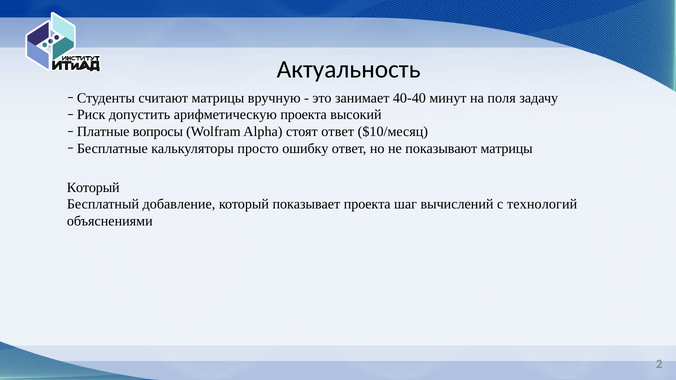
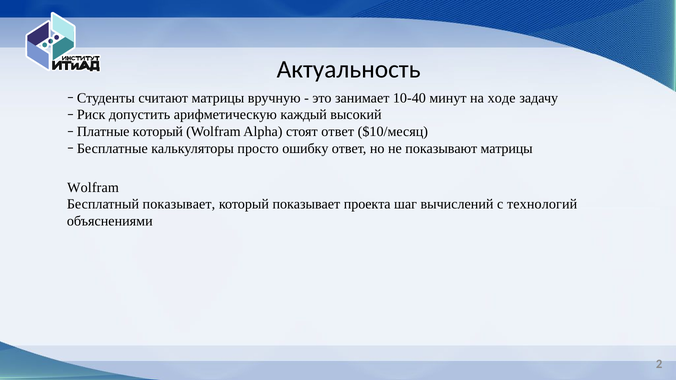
40-40: 40-40 -> 10-40
поля: поля -> ходе
арифметическую проекта: проекта -> каждый
вопросы at (158, 132): вопросы -> который
Который at (93, 188): Который -> Wolfram
Бесплатный добавление: добавление -> показывает
